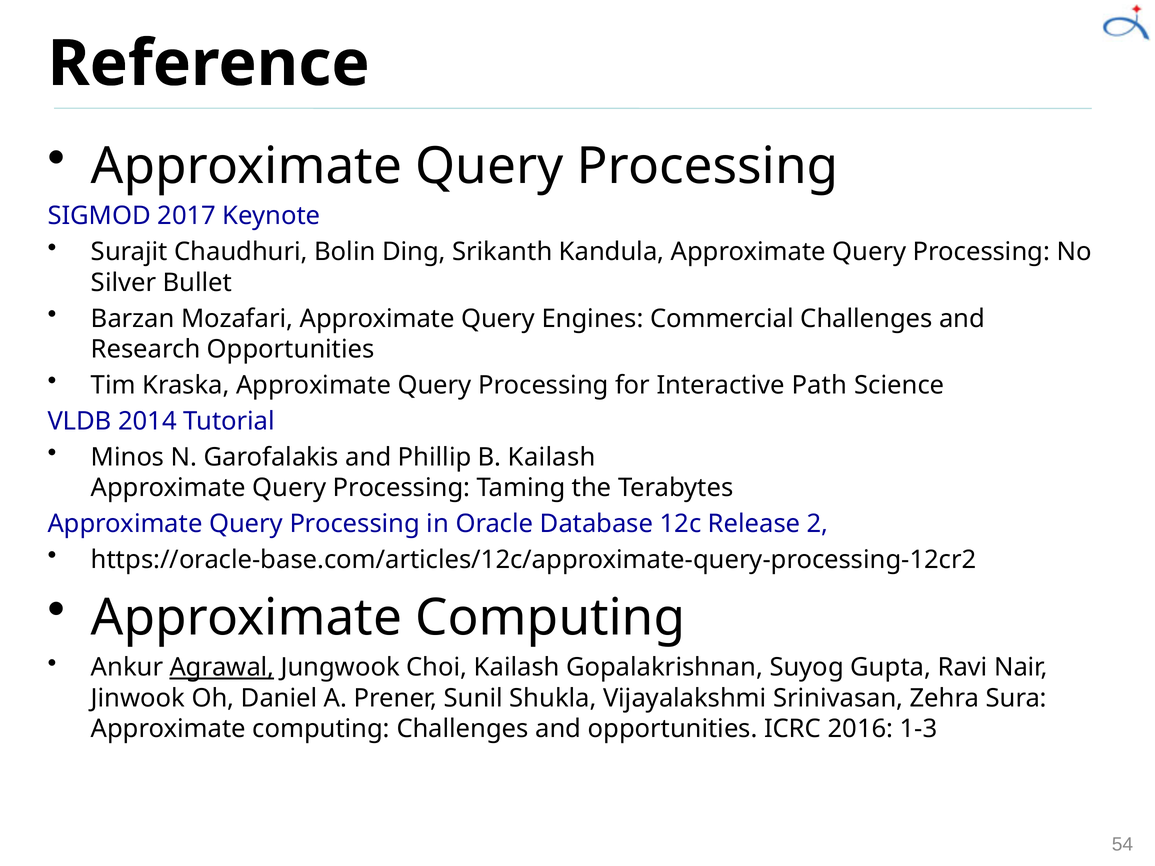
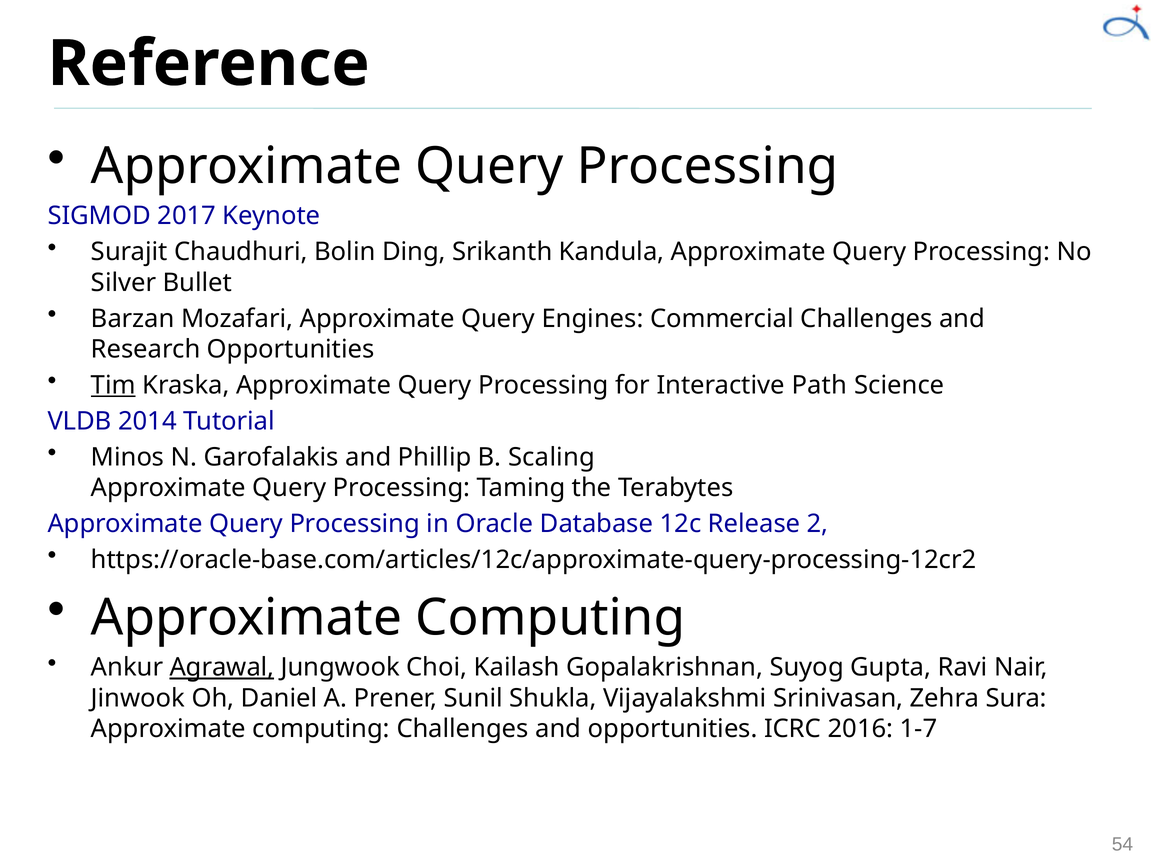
Tim underline: none -> present
B Kailash: Kailash -> Scaling
1-3: 1-3 -> 1-7
